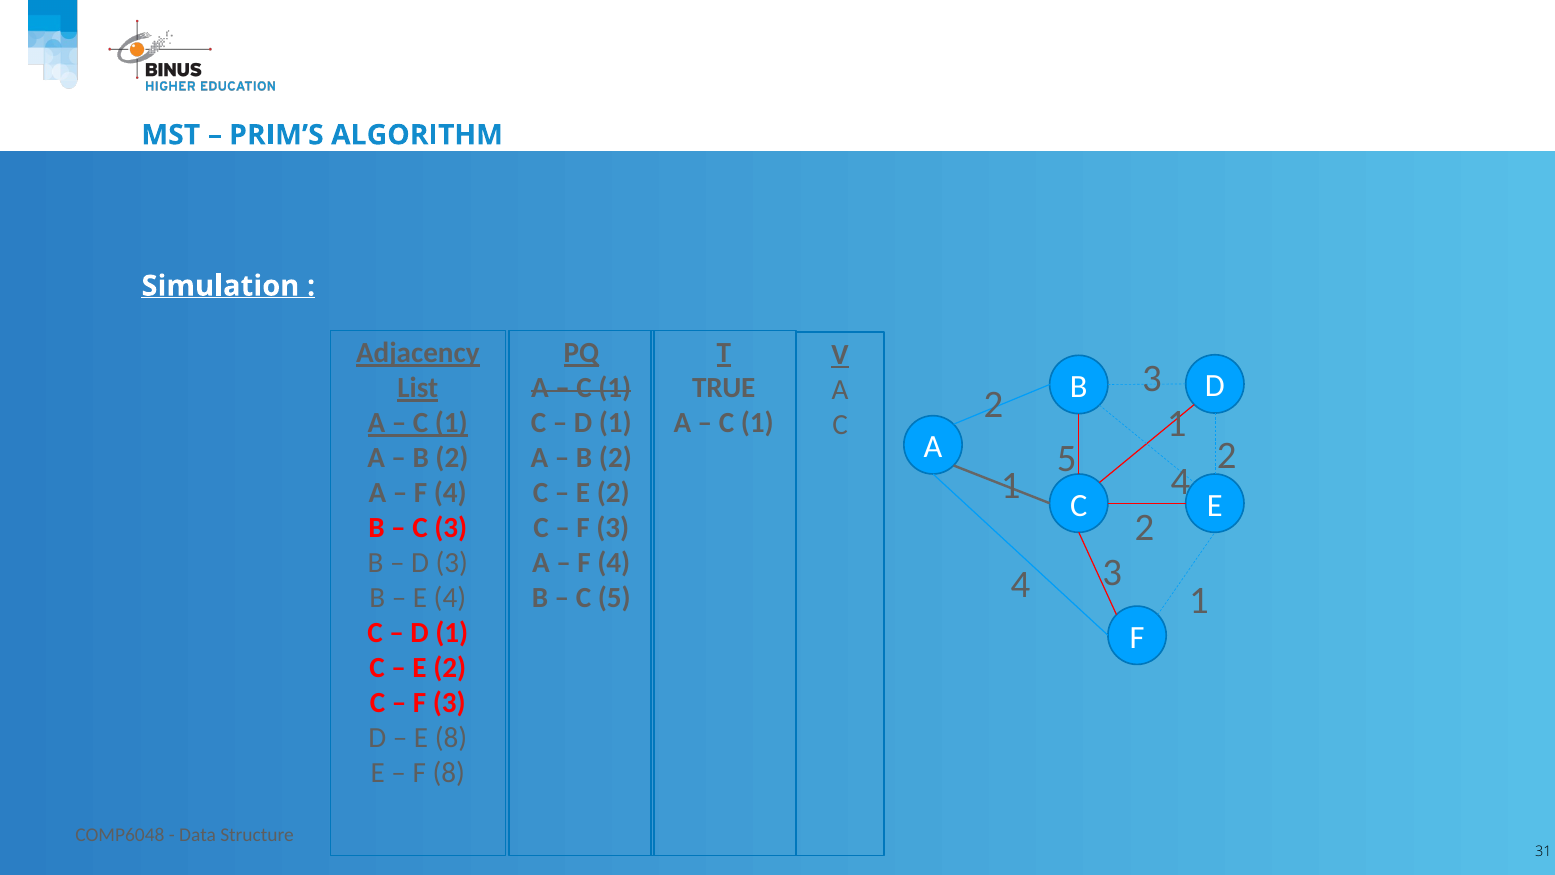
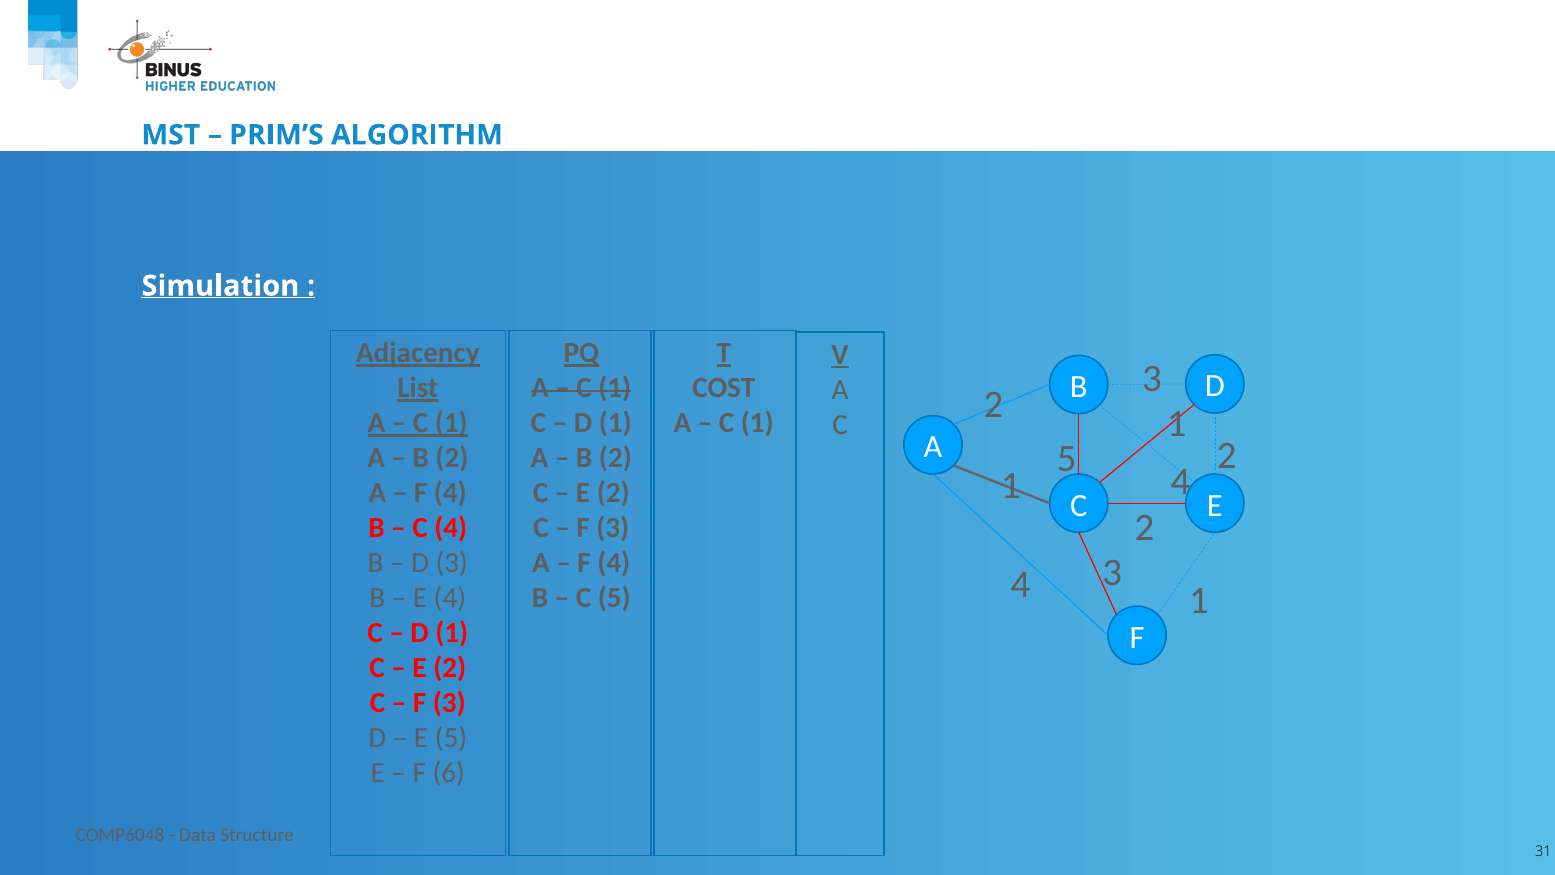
TRUE: TRUE -> COST
C 3: 3 -> 4
E 8: 8 -> 5
F 8: 8 -> 6
